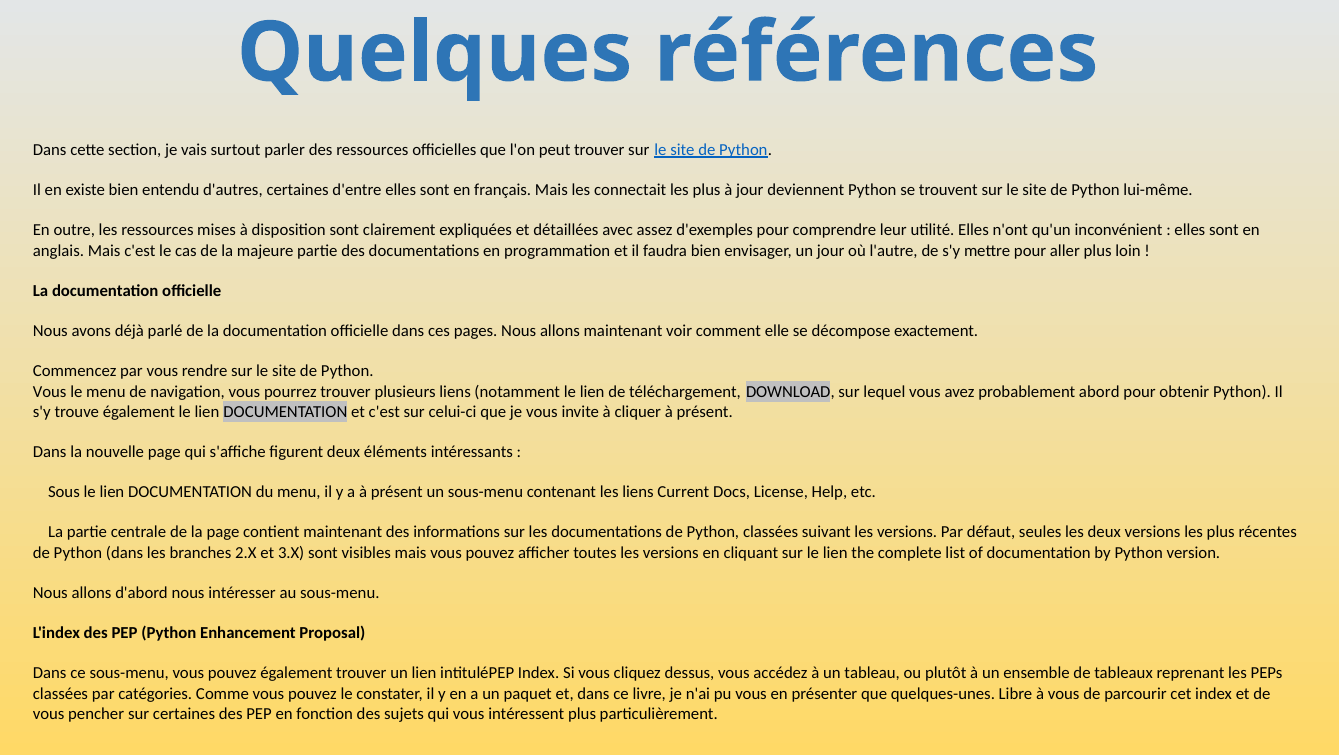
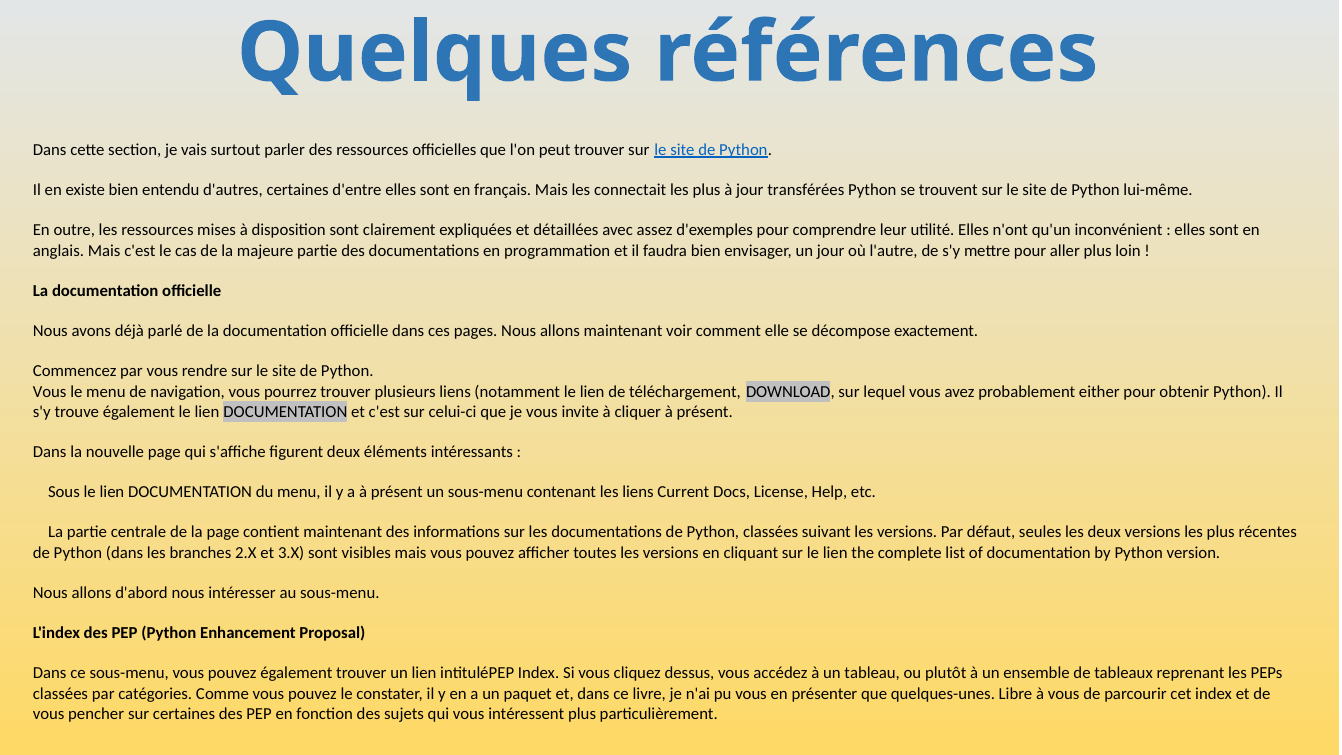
deviennent: deviennent -> transférées
abord: abord -> either
